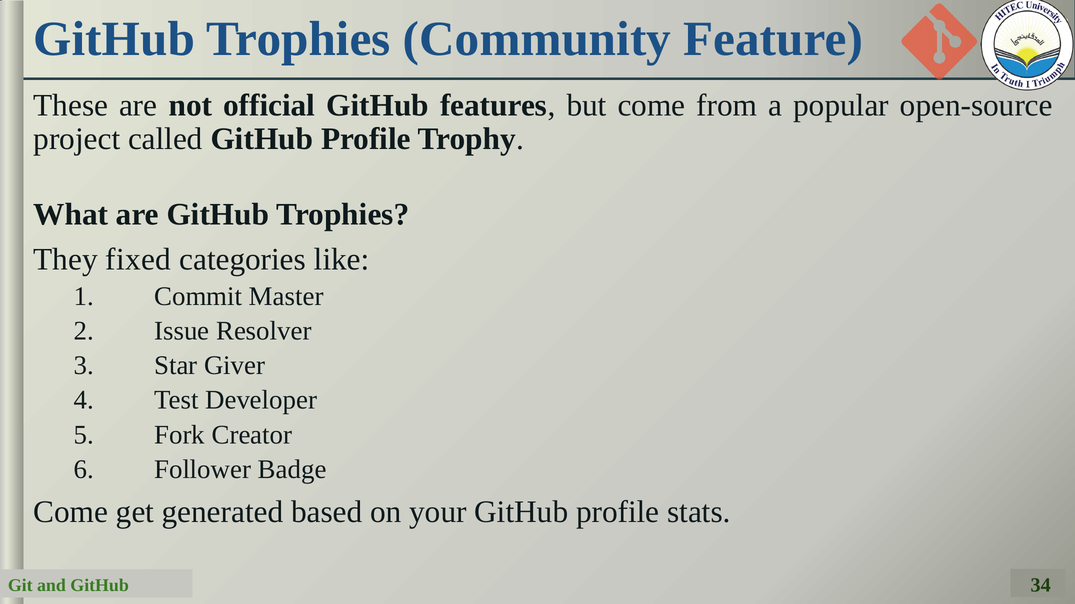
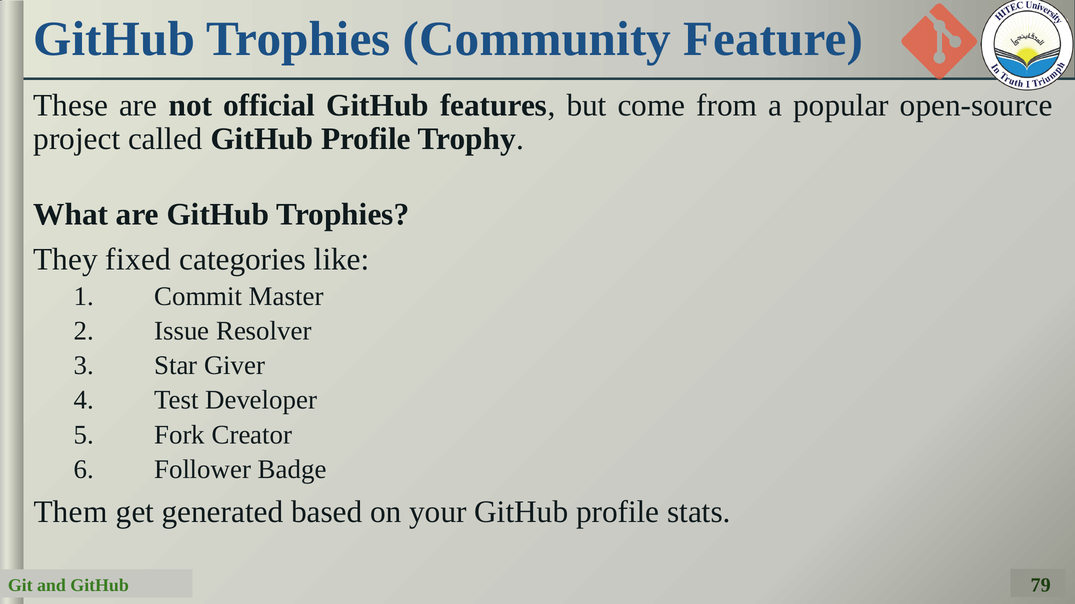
Come at (71, 512): Come -> Them
34: 34 -> 79
